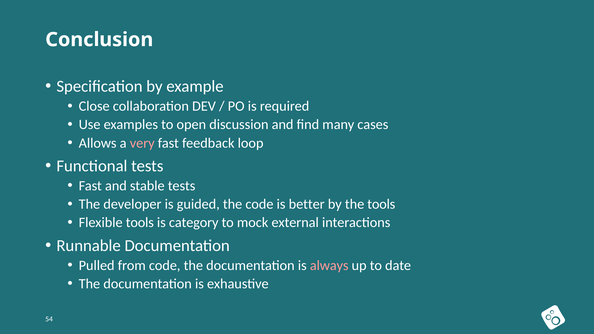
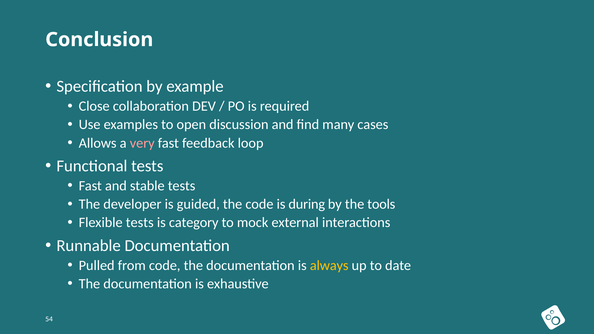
better: better -> during
Flexible tools: tools -> tests
always colour: pink -> yellow
